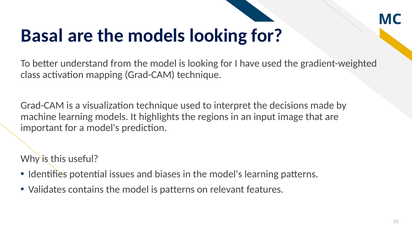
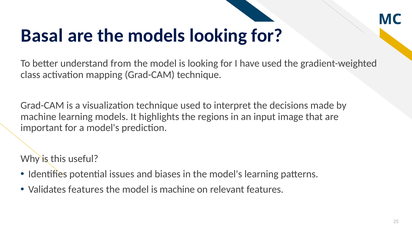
Validates contains: contains -> features
is patterns: patterns -> machine
